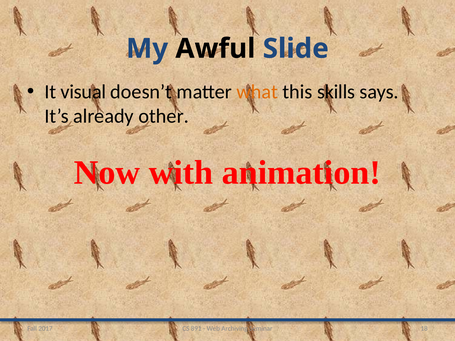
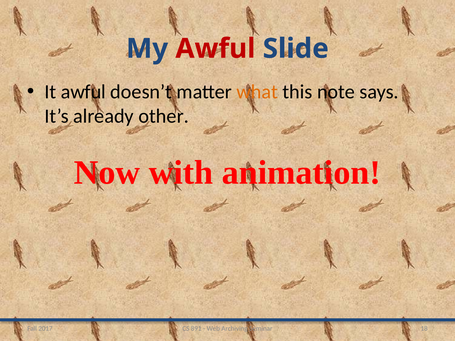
Awful at (215, 49) colour: black -> red
It visual: visual -> awful
skills: skills -> note
